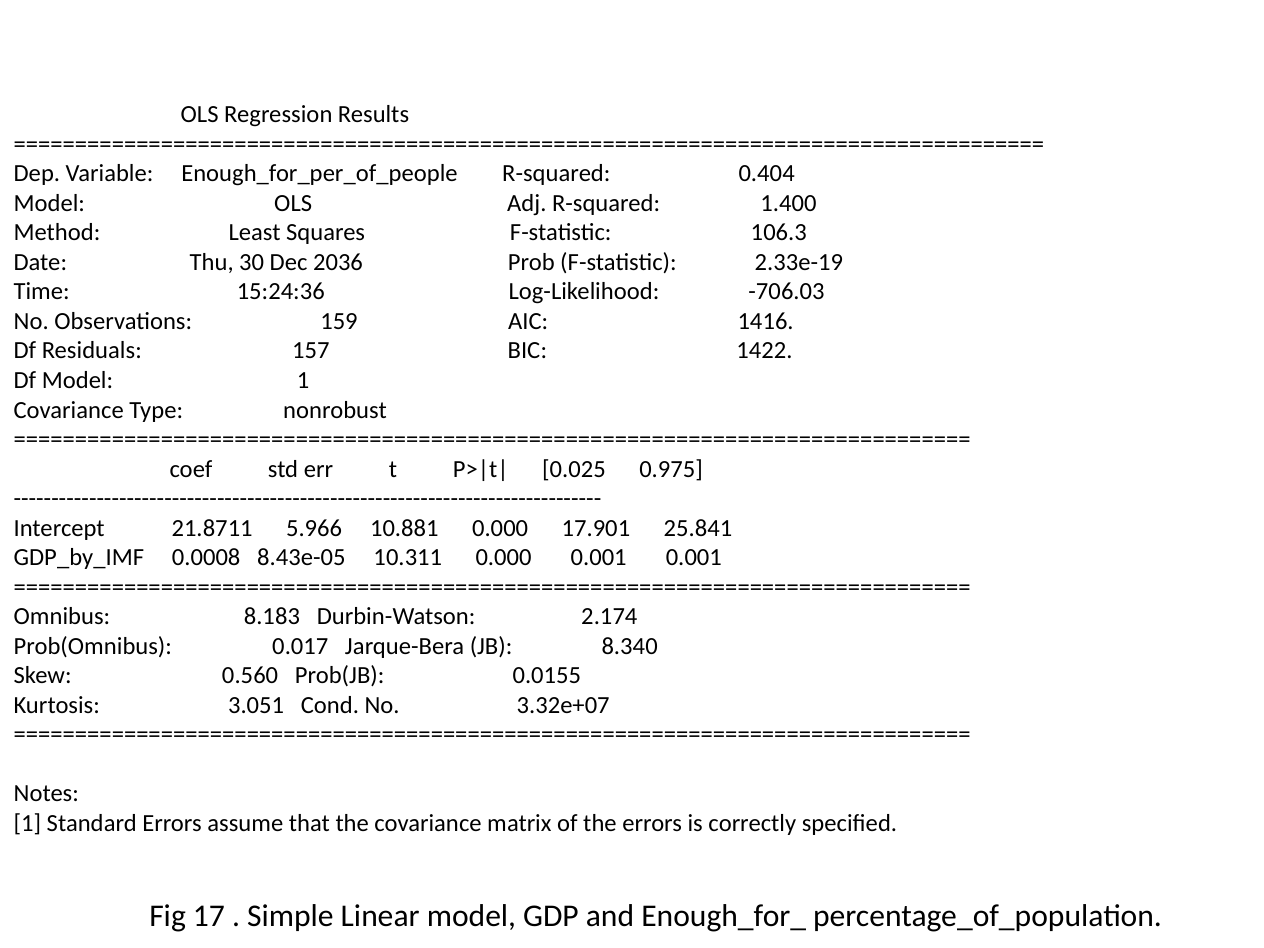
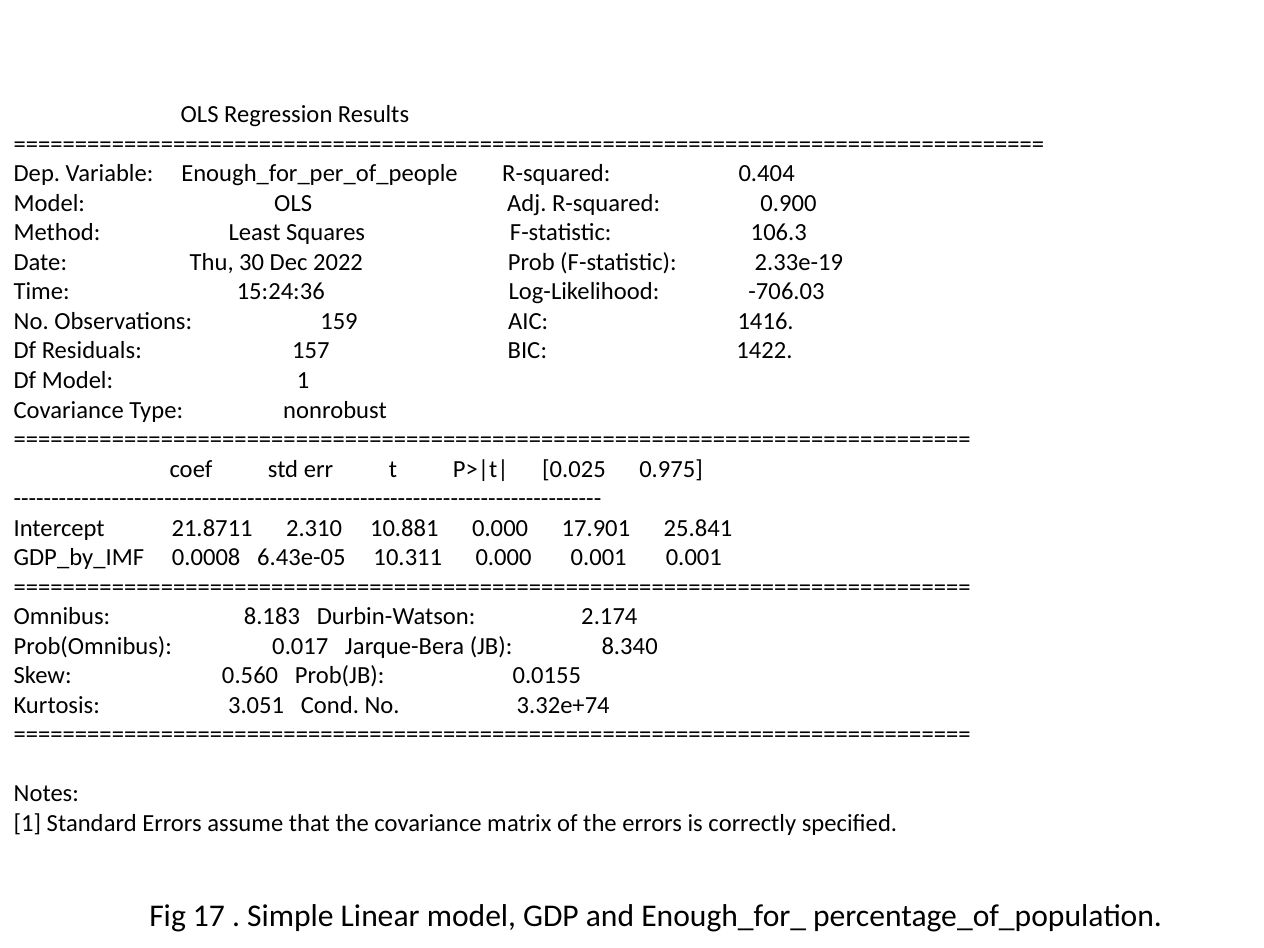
1.400: 1.400 -> 0.900
2036: 2036 -> 2022
5.966: 5.966 -> 2.310
8.43e-05: 8.43e-05 -> 6.43e-05
3.32e+07: 3.32e+07 -> 3.32e+74
